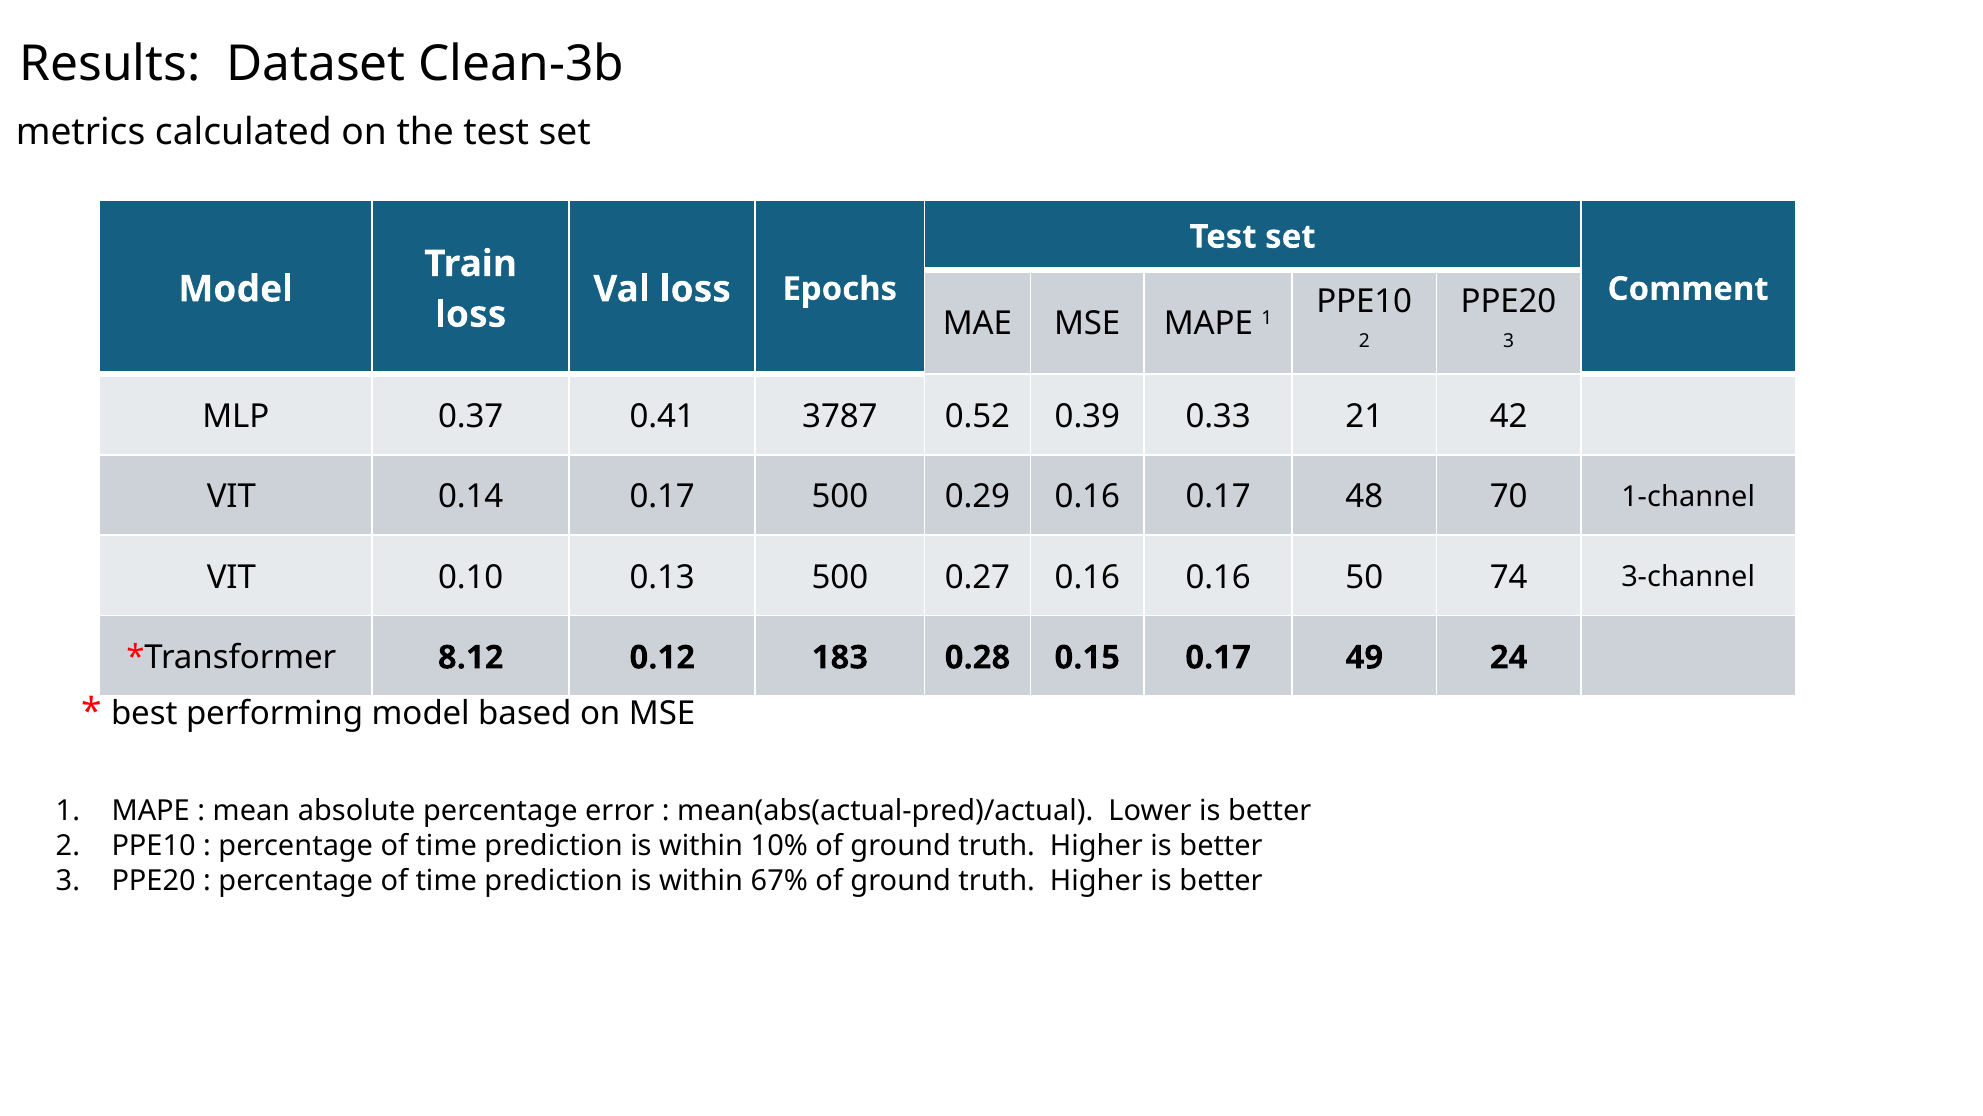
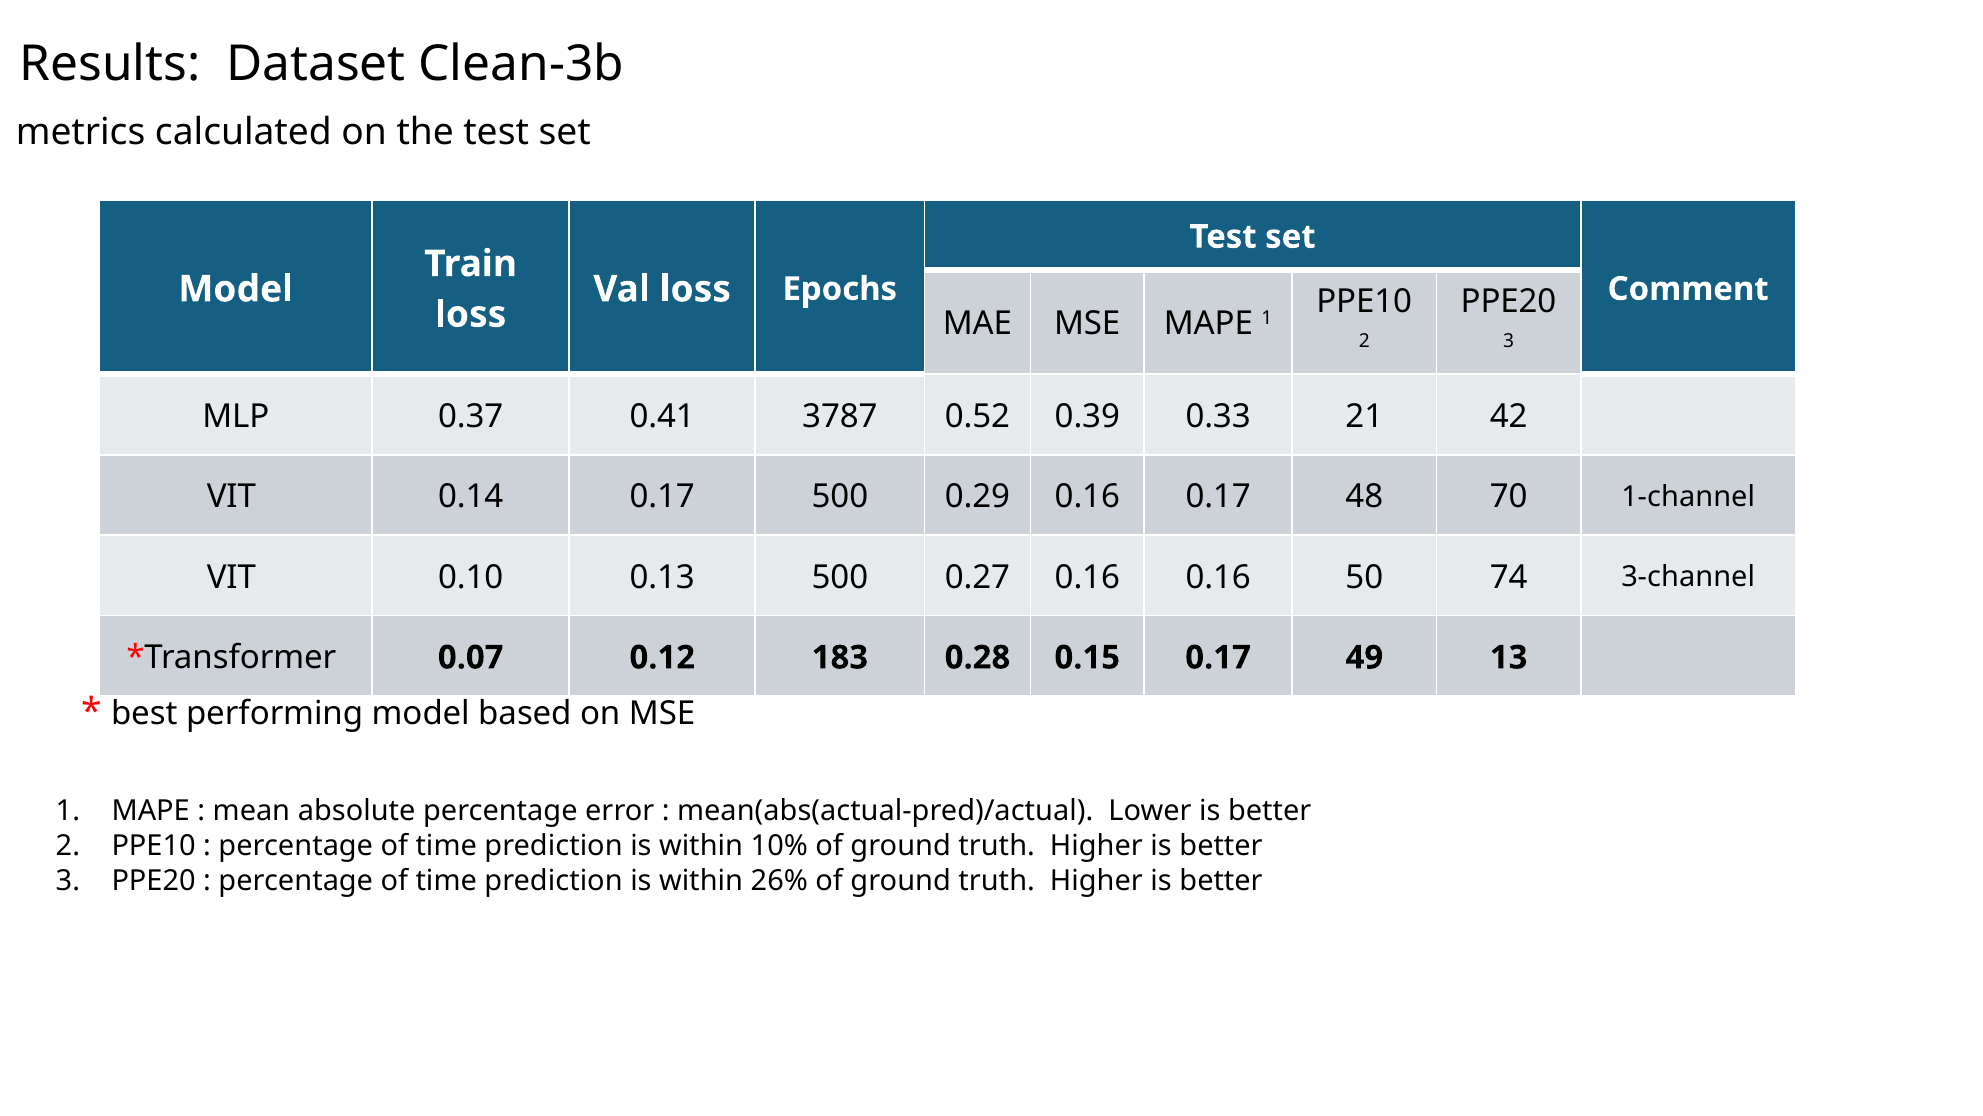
8.12: 8.12 -> 0.07
24: 24 -> 13
67%: 67% -> 26%
